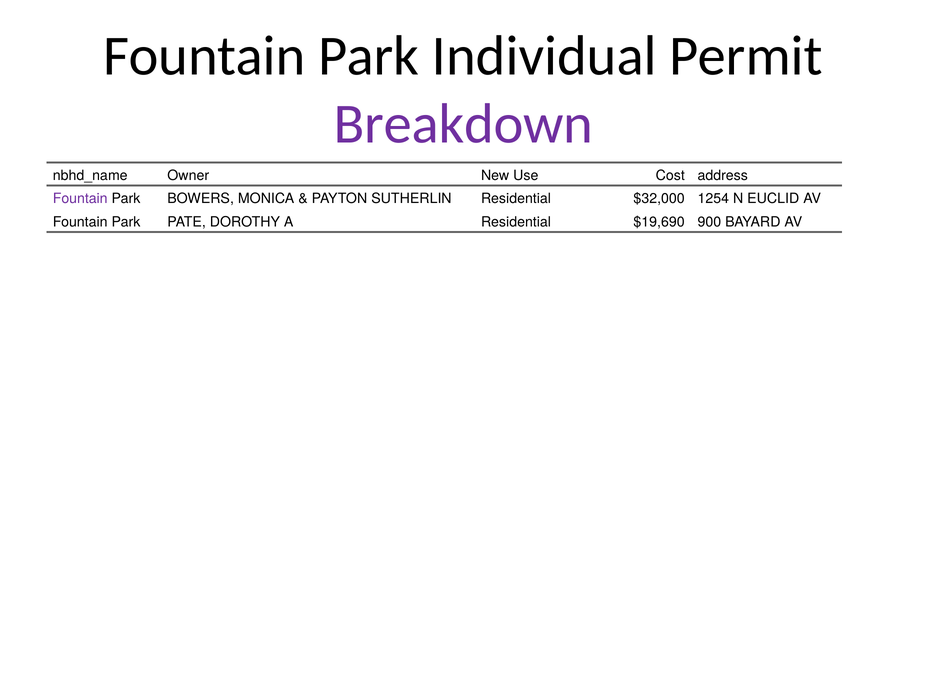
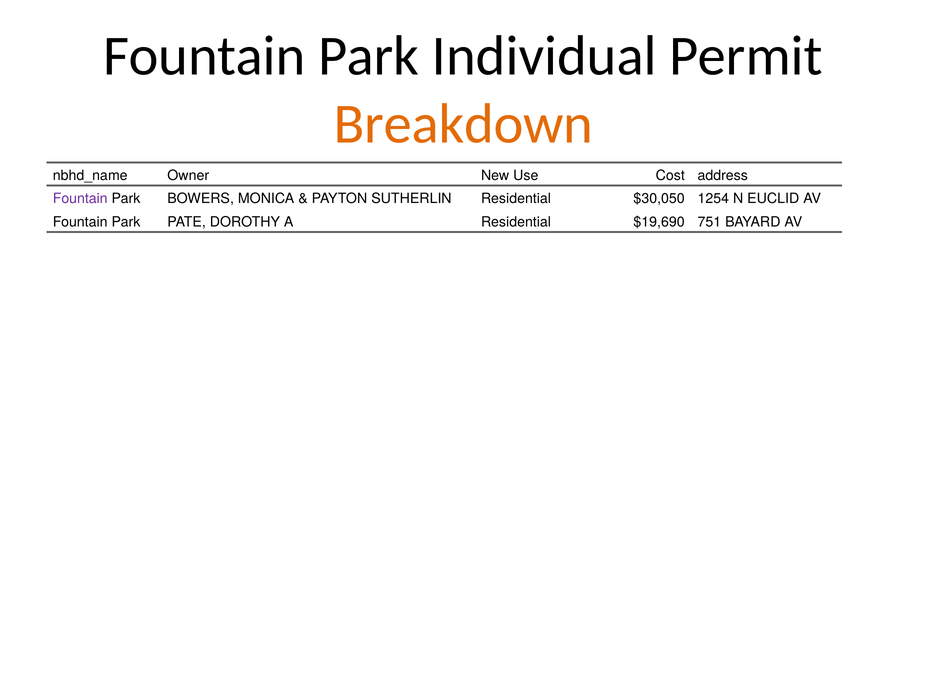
Breakdown colour: purple -> orange
$32,000: $32,000 -> $30,050
900: 900 -> 751
